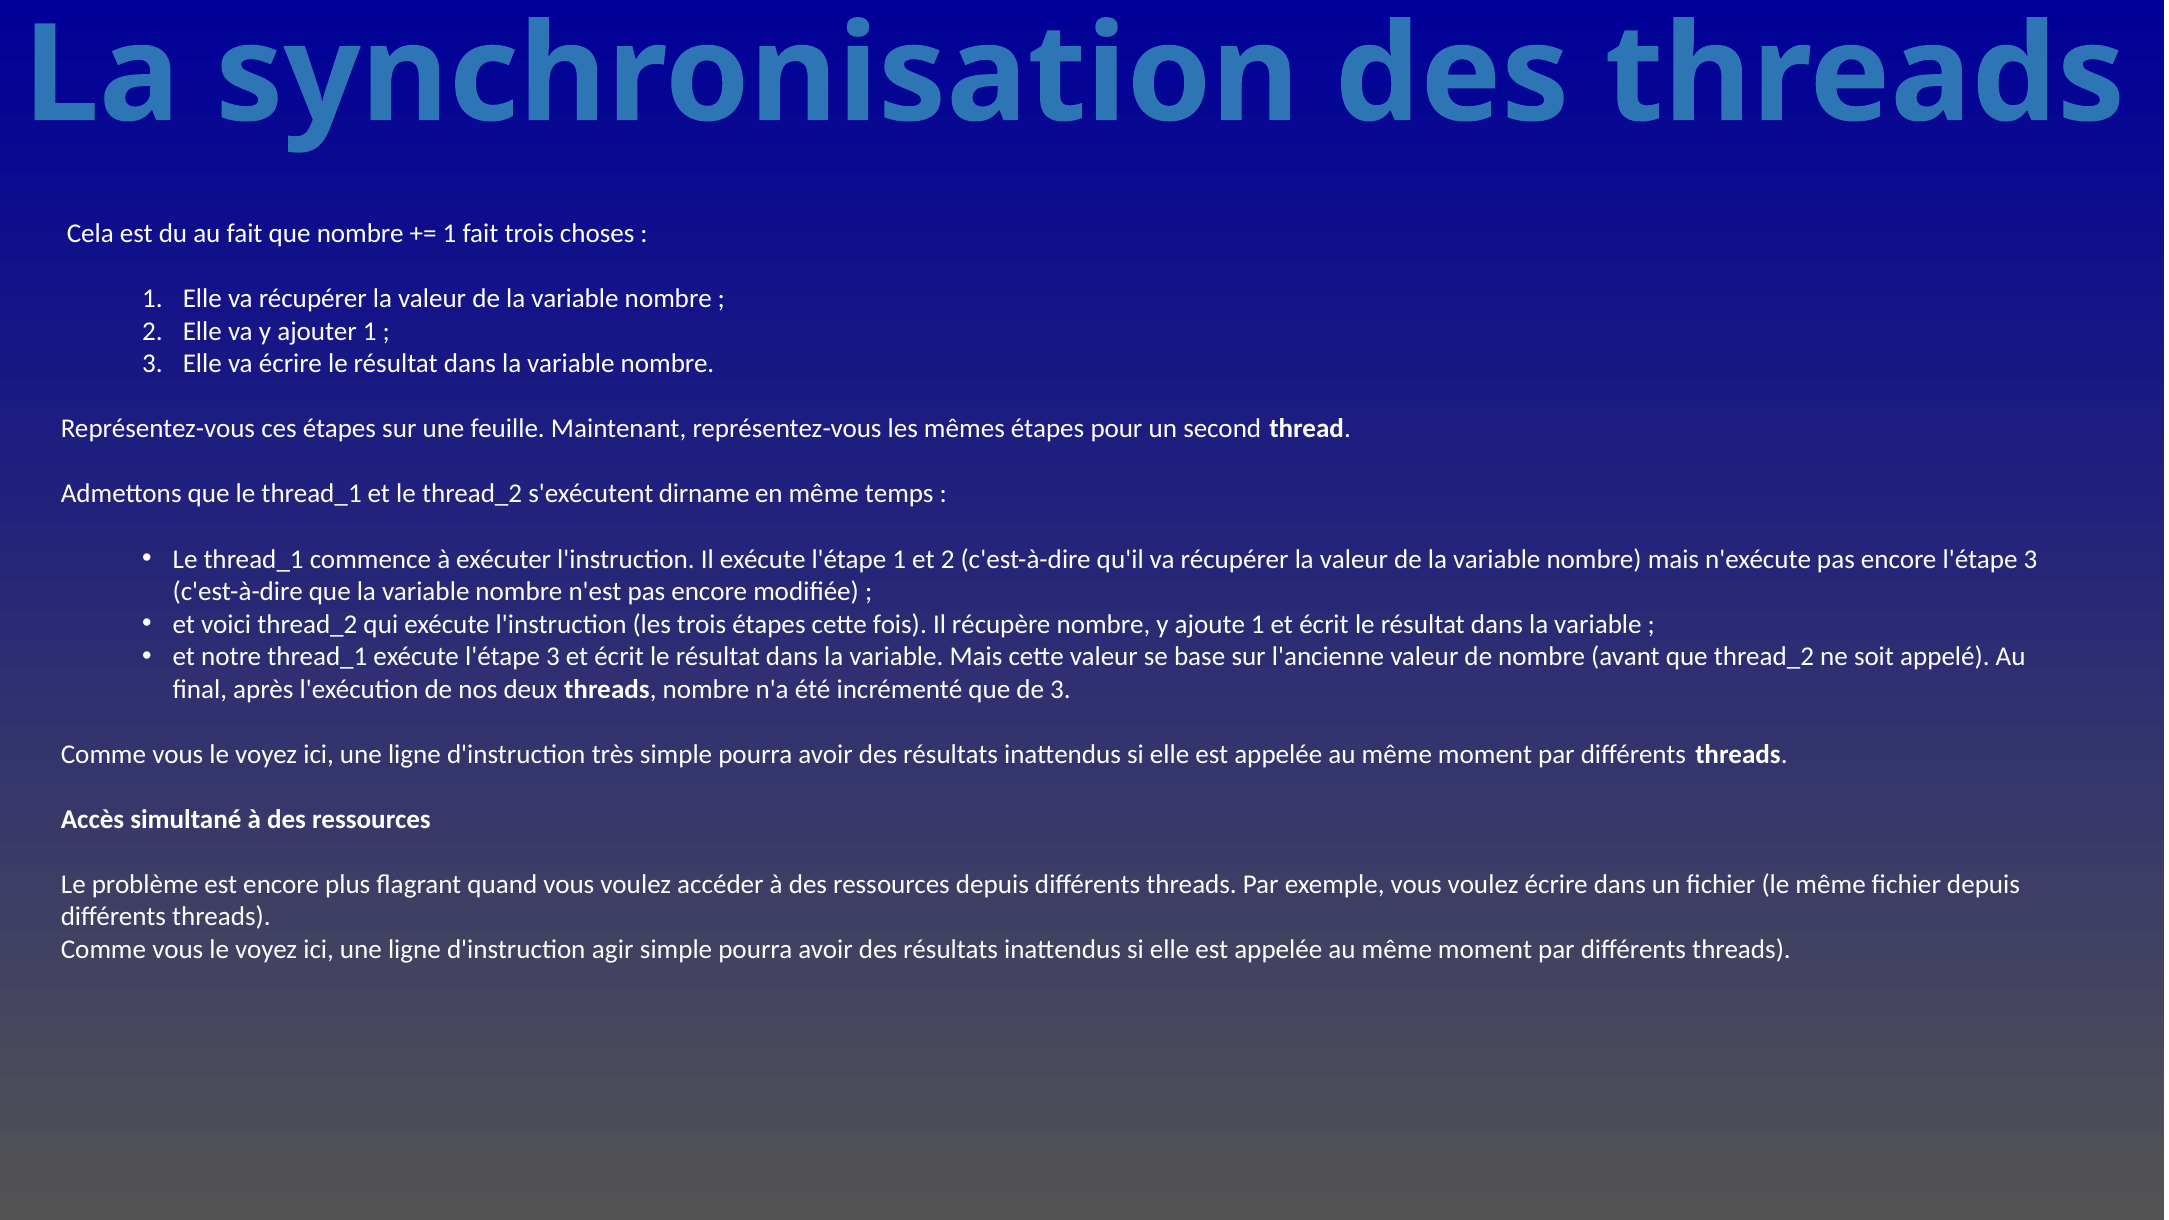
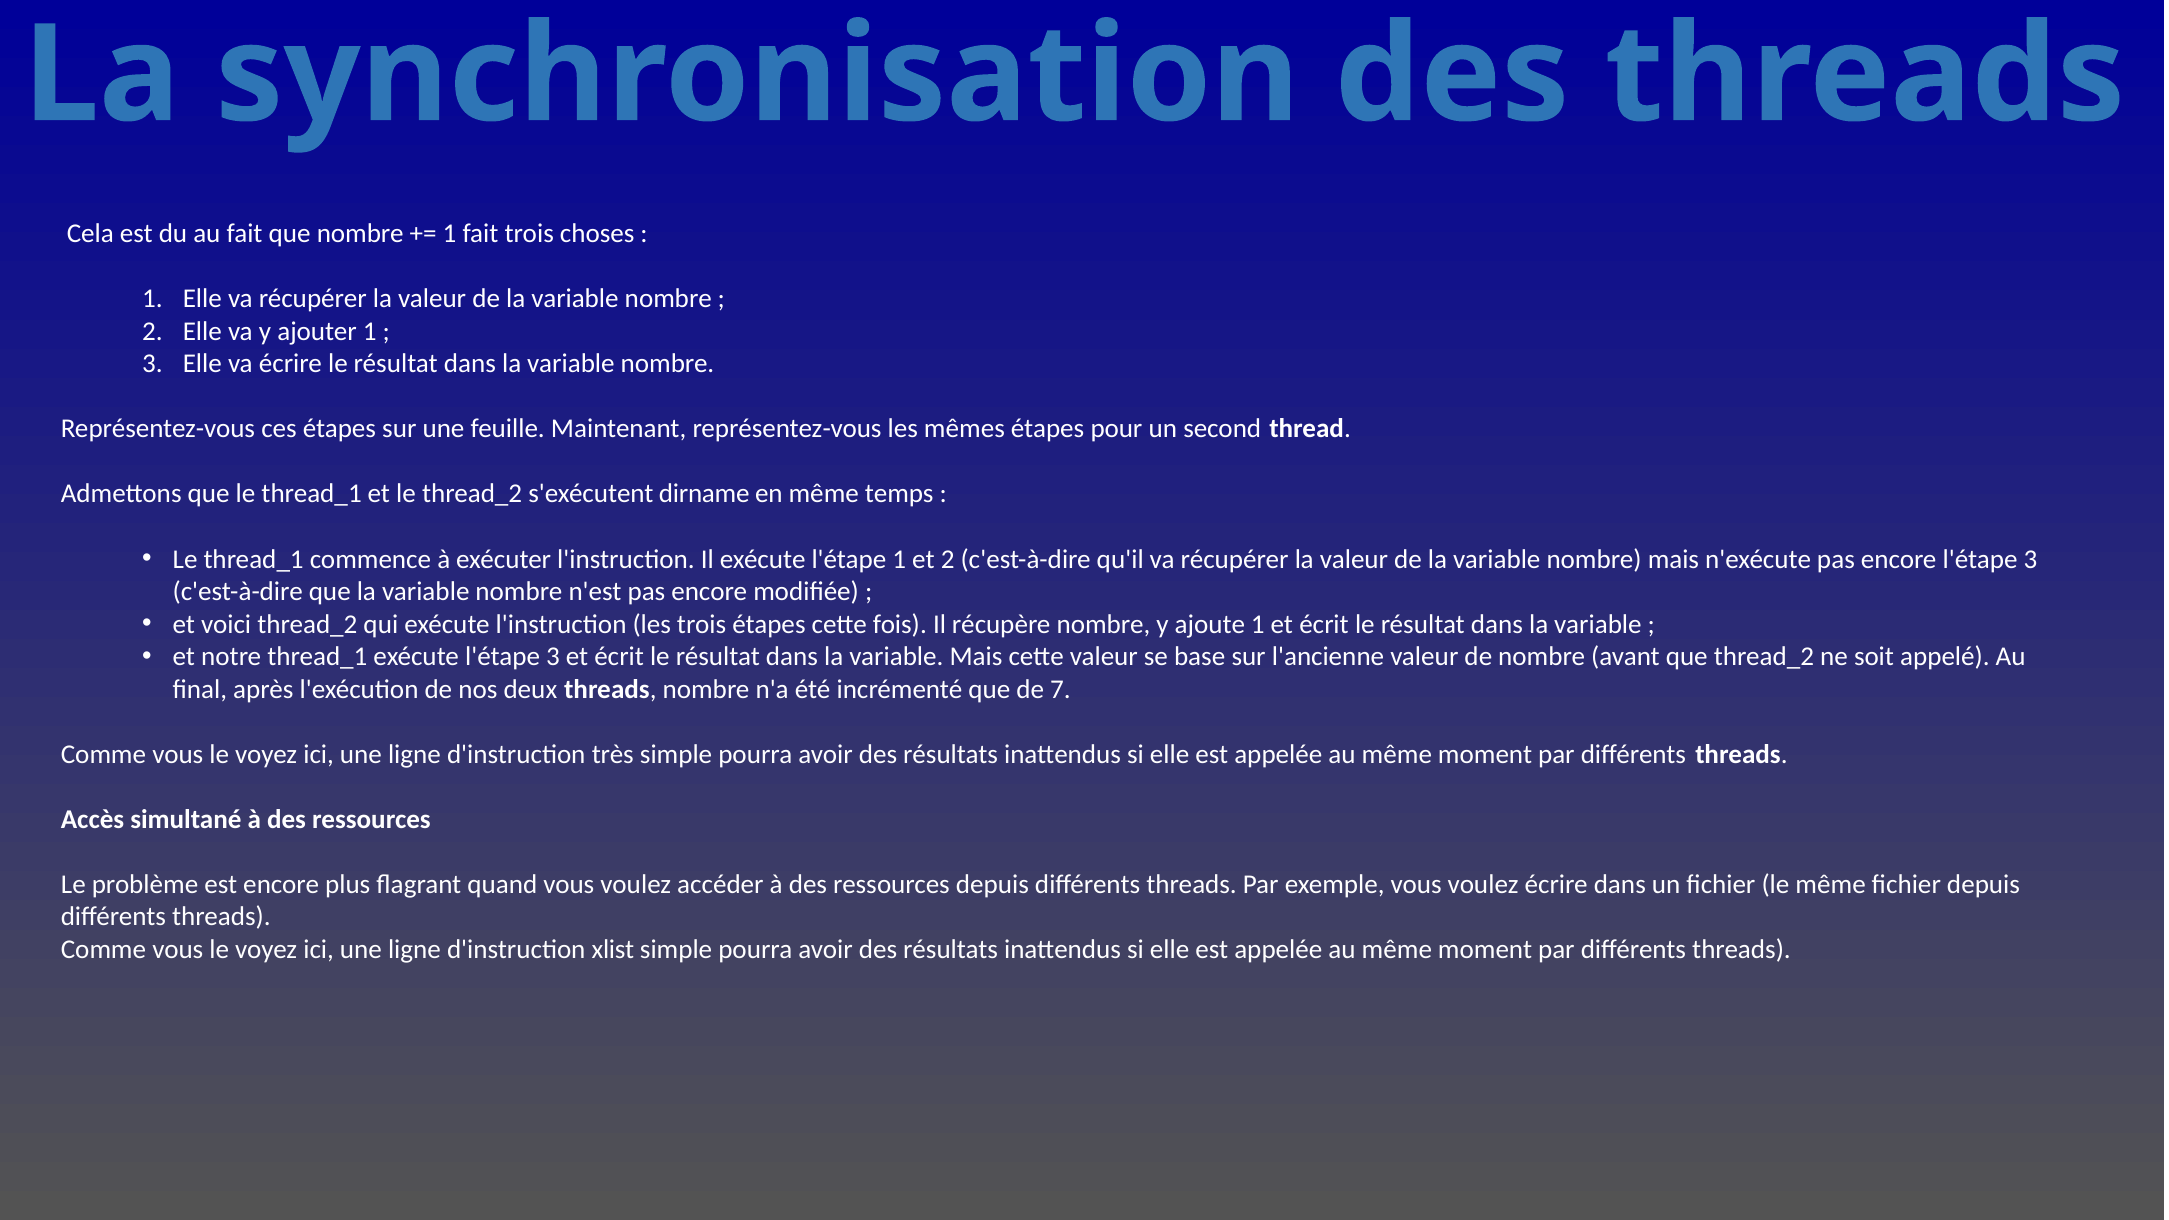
de 3: 3 -> 7
agir: agir -> xlist
